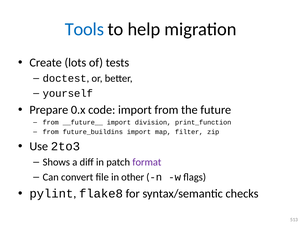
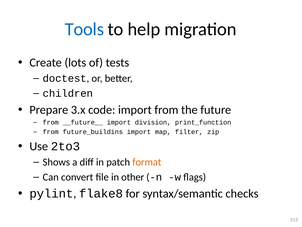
yourself: yourself -> children
0.x: 0.x -> 3.x
format colour: purple -> orange
